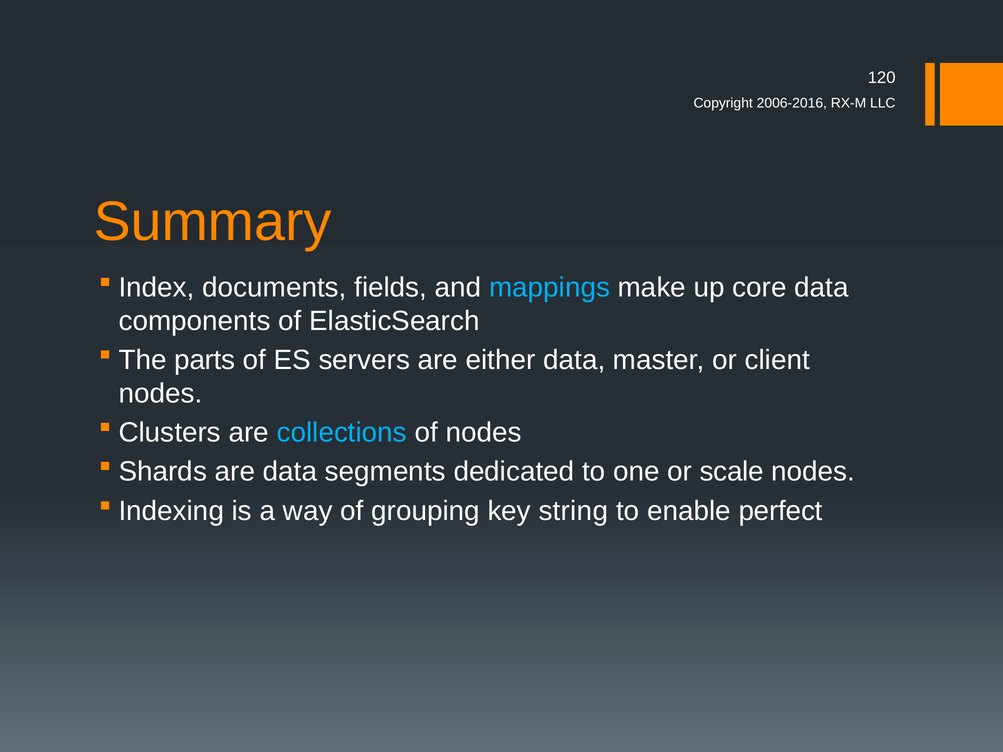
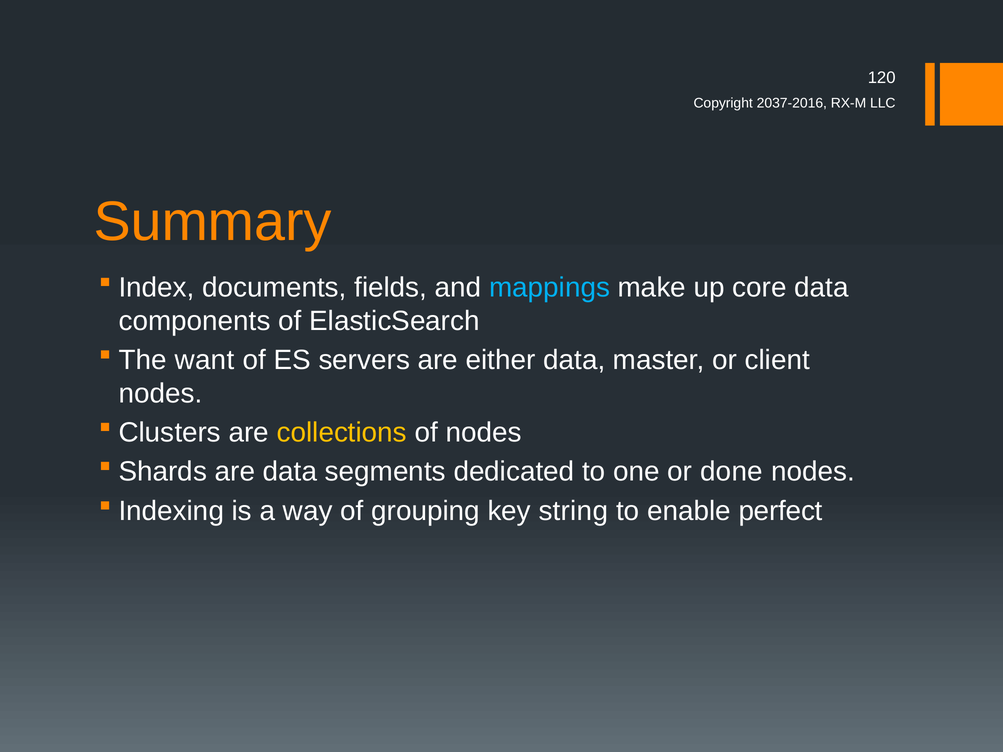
2006-2016: 2006-2016 -> 2037-2016
parts: parts -> want
collections colour: light blue -> yellow
scale: scale -> done
